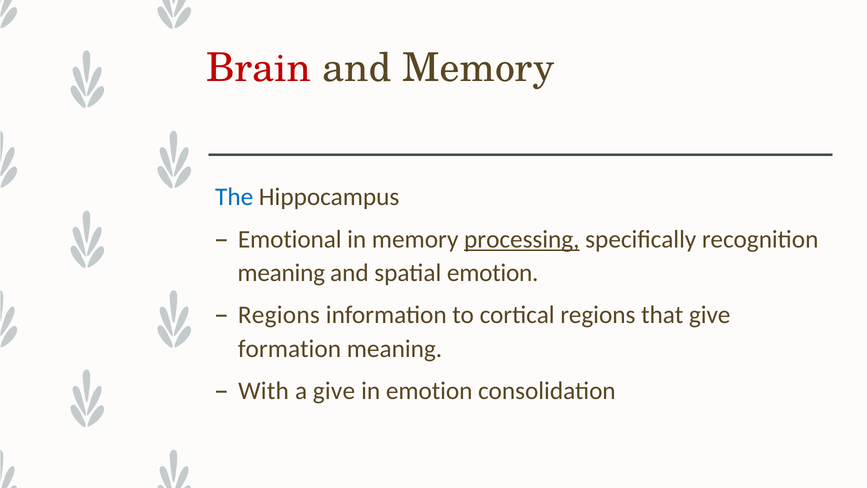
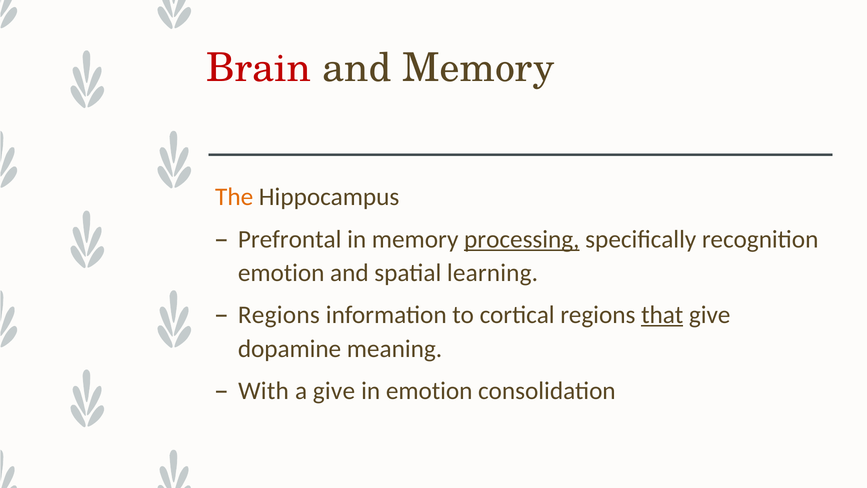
The colour: blue -> orange
Emotional: Emotional -> Prefrontal
meaning at (281, 273): meaning -> emotion
spatial emotion: emotion -> learning
that underline: none -> present
formation: formation -> dopamine
